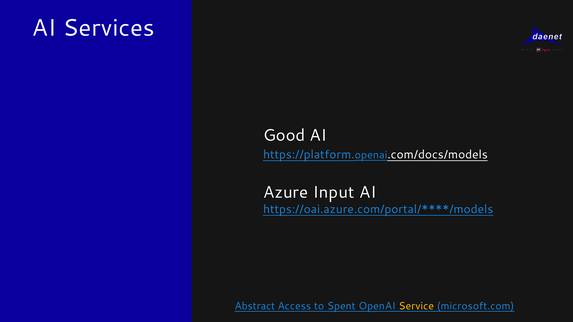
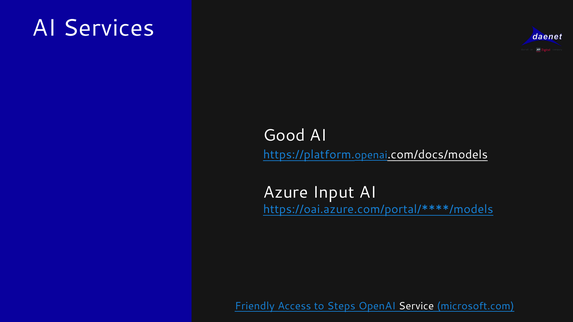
Abstract: Abstract -> Friendly
Spent: Spent -> Steps
Service colour: yellow -> white
